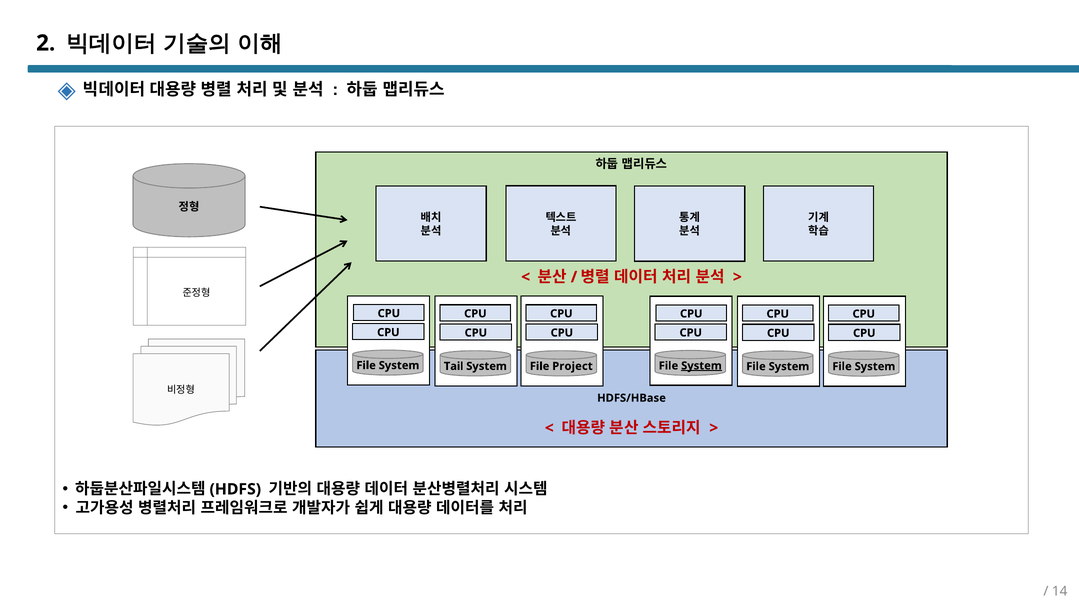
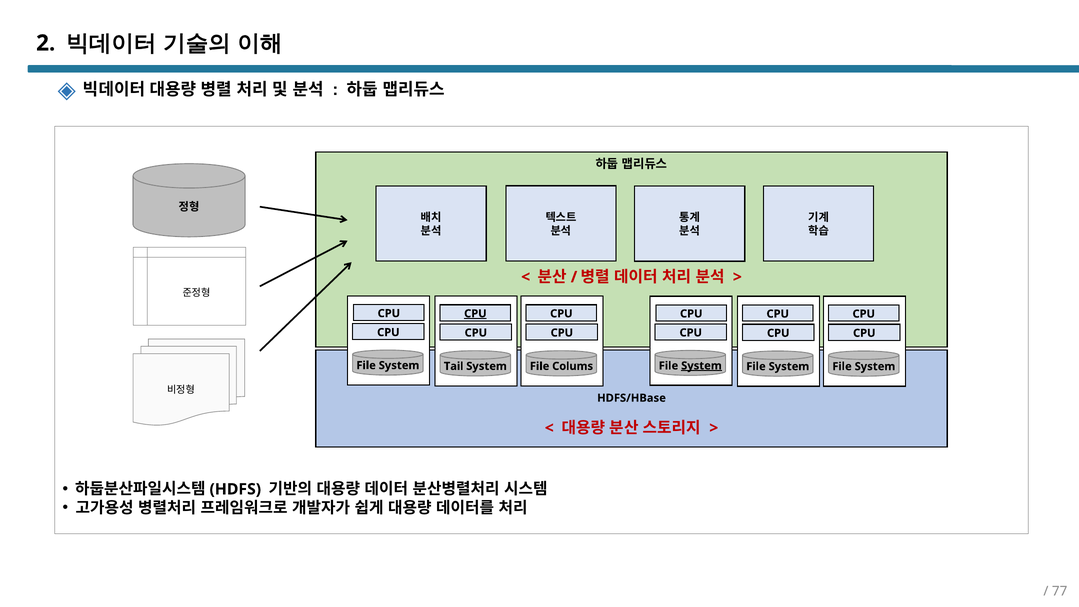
CPU at (475, 314) underline: none -> present
Project: Project -> Colums
14: 14 -> 77
